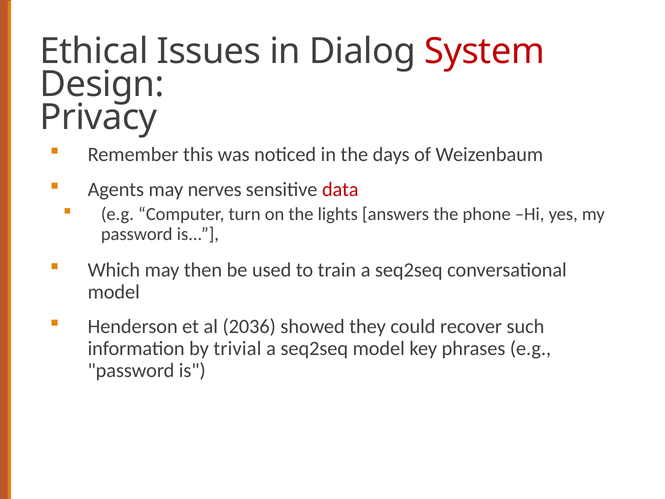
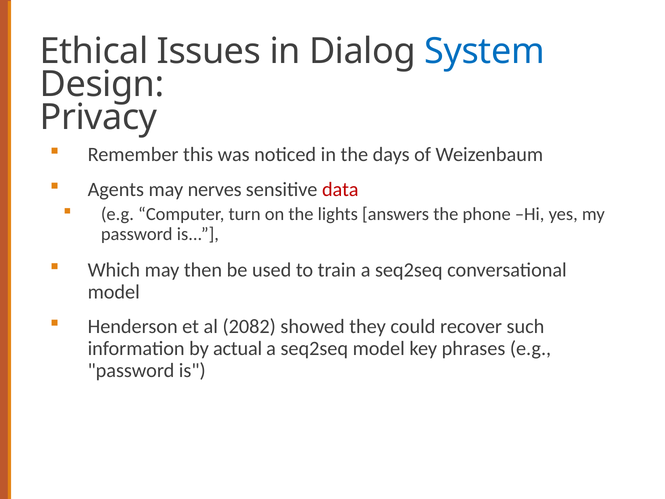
System colour: red -> blue
2036: 2036 -> 2082
trivial: trivial -> actual
